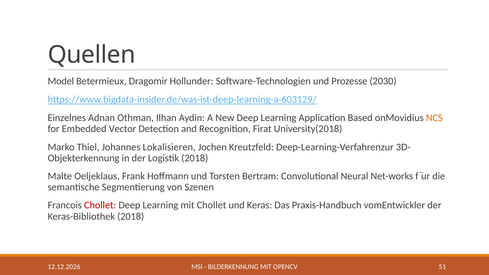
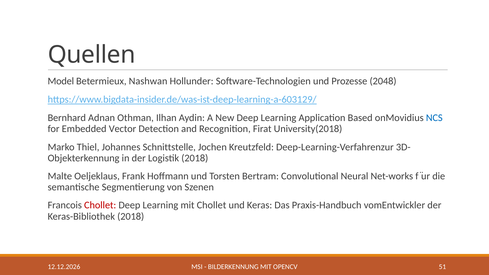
Dragomir: Dragomir -> Nashwan
2030: 2030 -> 2048
Einzelnes: Einzelnes -> Bernhard
NCS colour: orange -> blue
Lokalisieren: Lokalisieren -> Schnittstelle
